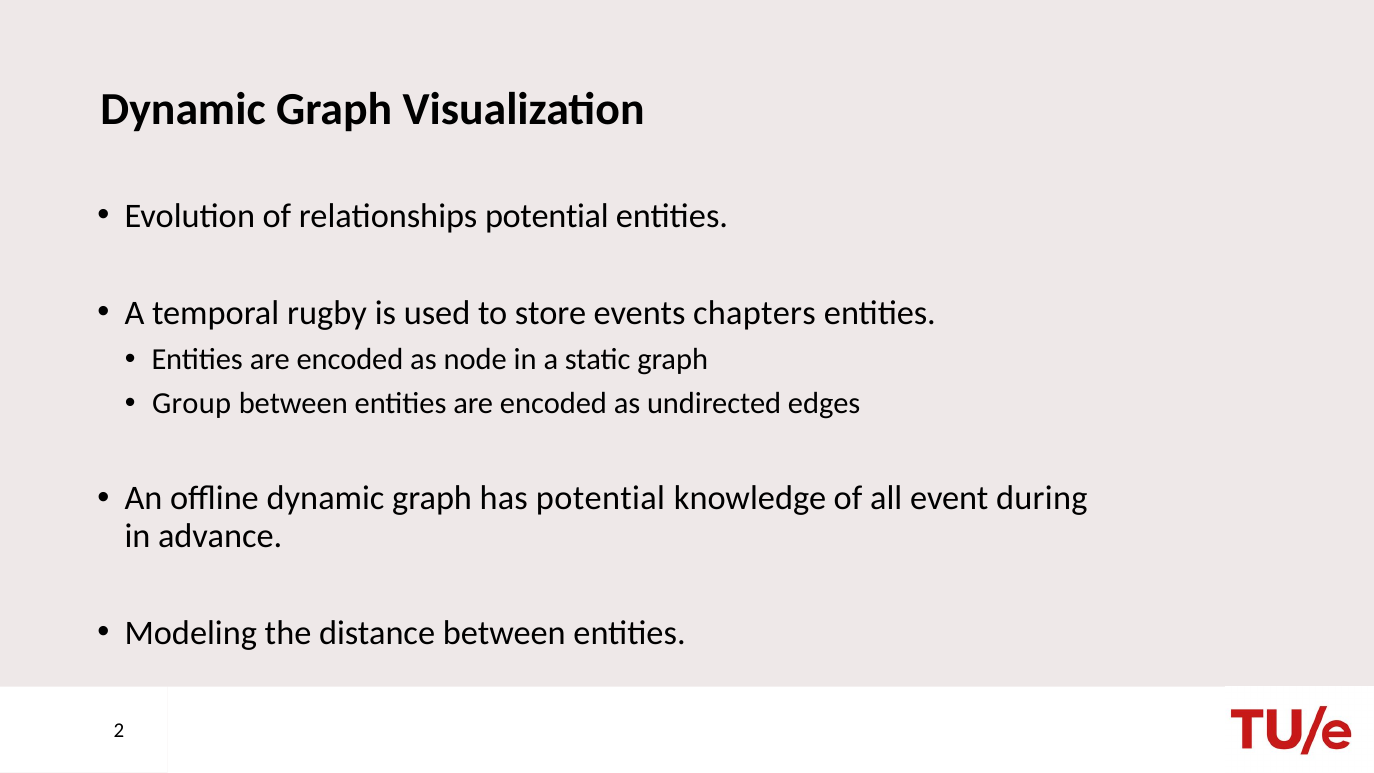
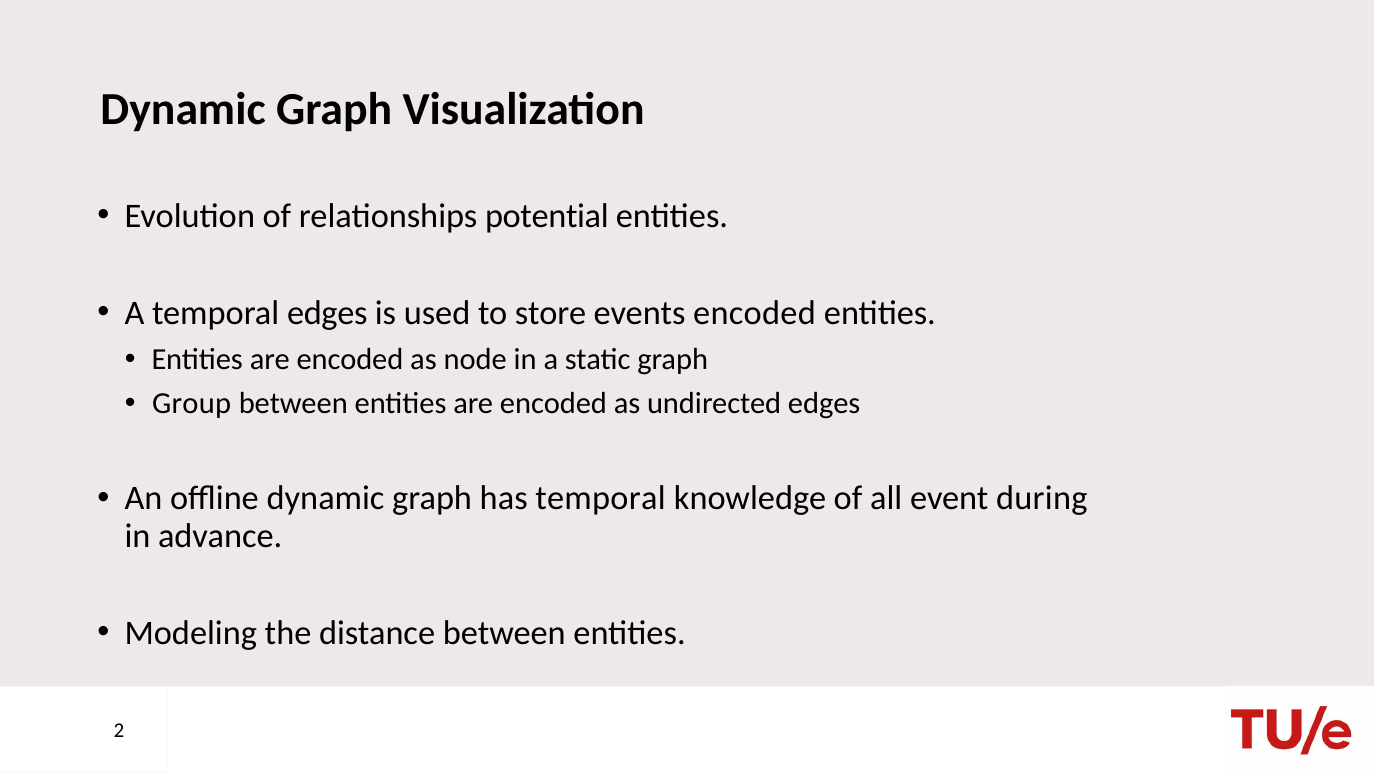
temporal rugby: rugby -> edges
events chapters: chapters -> encoded
has potential: potential -> temporal
